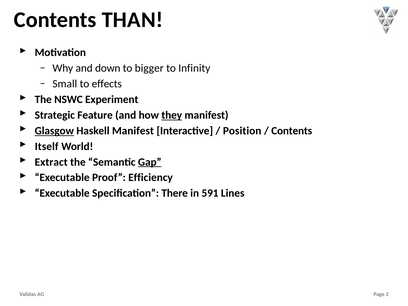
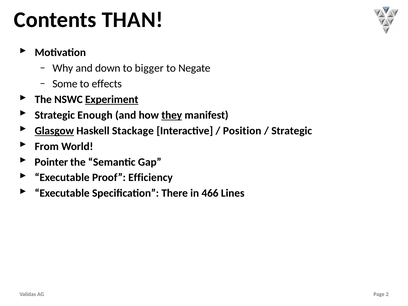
Infinity: Infinity -> Negate
Small: Small -> Some
Experiment underline: none -> present
Feature: Feature -> Enough
Haskell Manifest: Manifest -> Stackage
Contents at (292, 131): Contents -> Strategic
Itself: Itself -> From
Extract: Extract -> Pointer
Gap underline: present -> none
591: 591 -> 466
